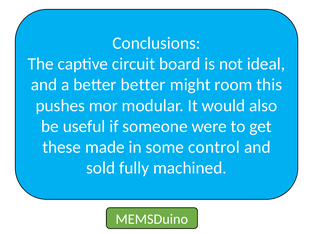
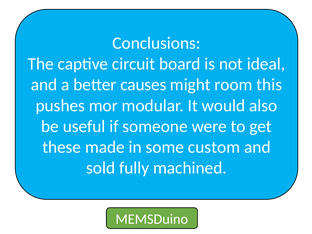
better better: better -> causes
control: control -> custom
